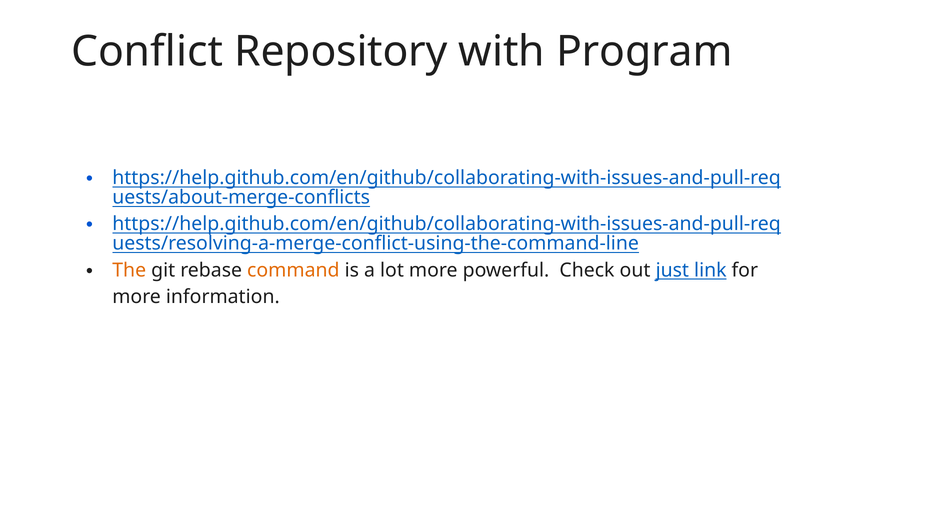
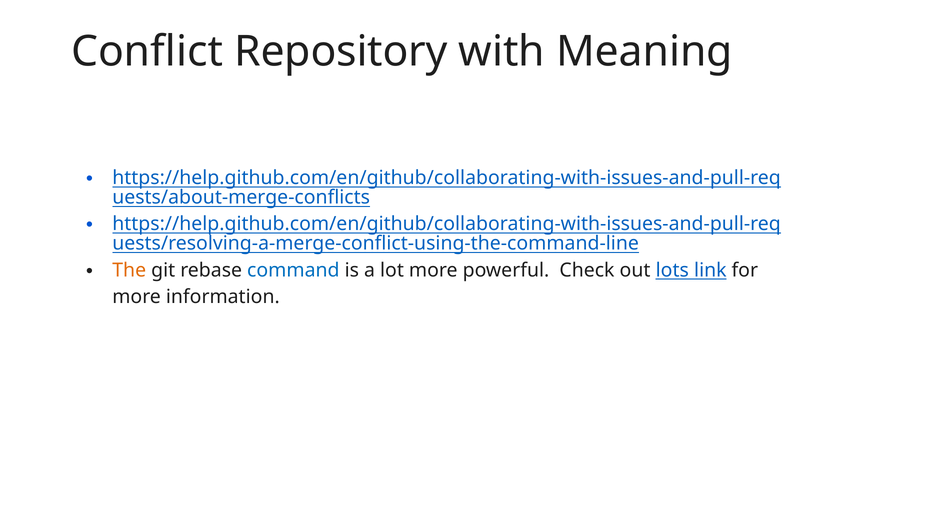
Program: Program -> Meaning
command colour: orange -> blue
just: just -> lots
